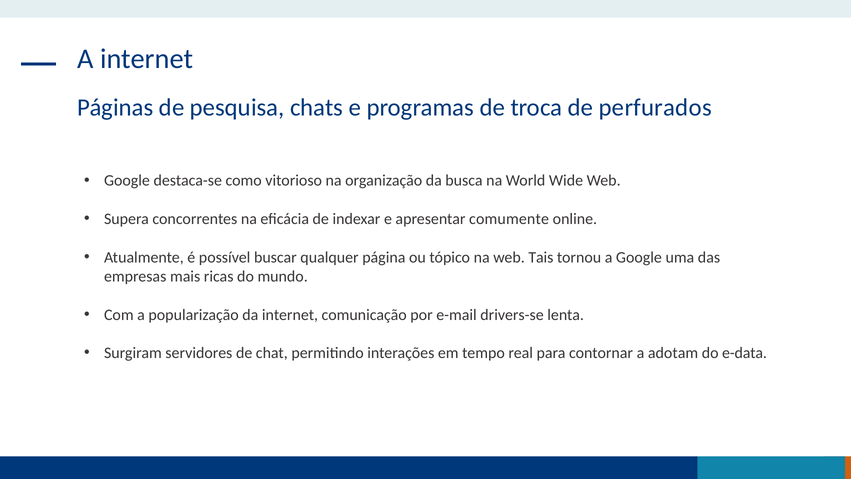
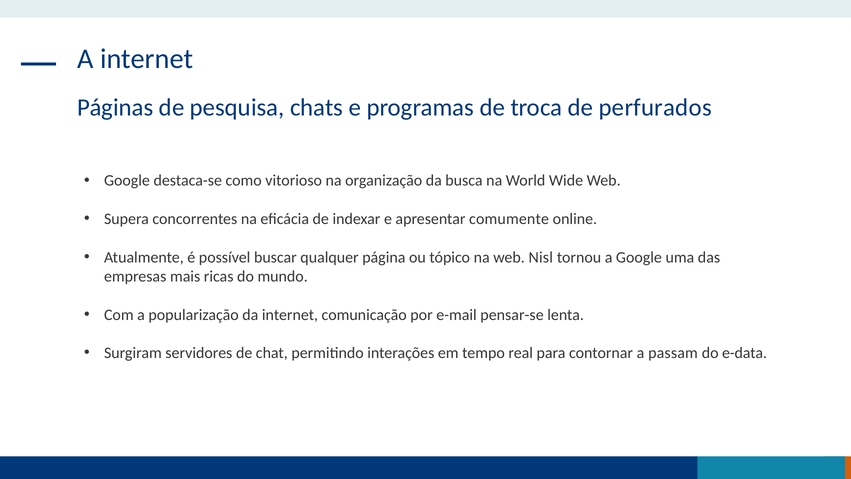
Tais: Tais -> Nisl
drivers-se: drivers-se -> pensar-se
adotam: adotam -> passam
